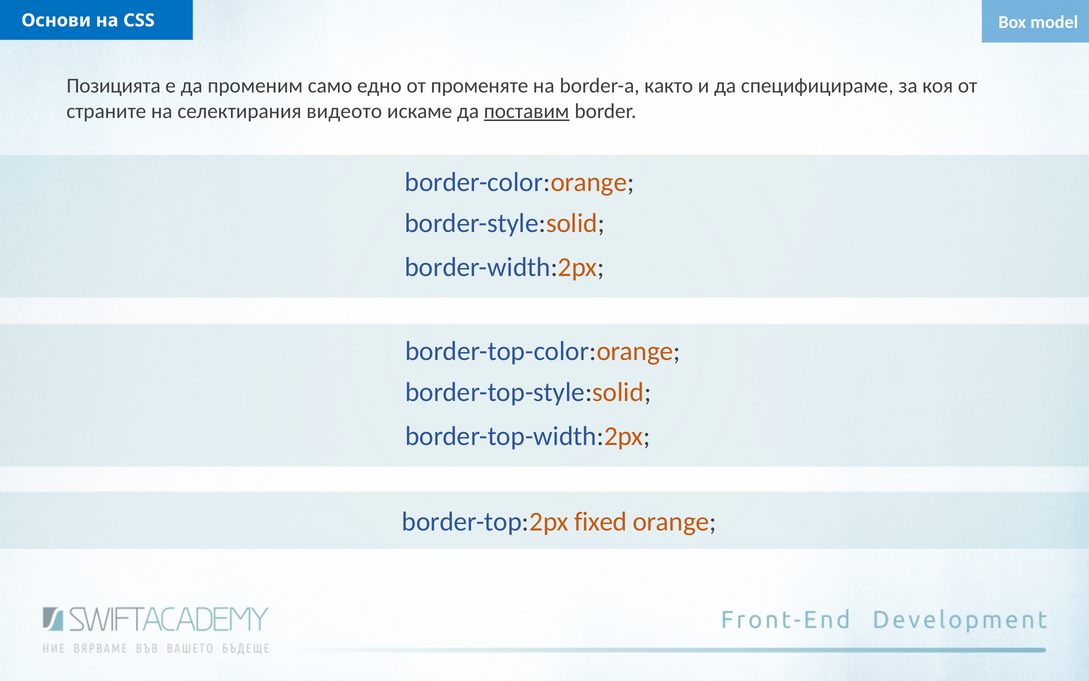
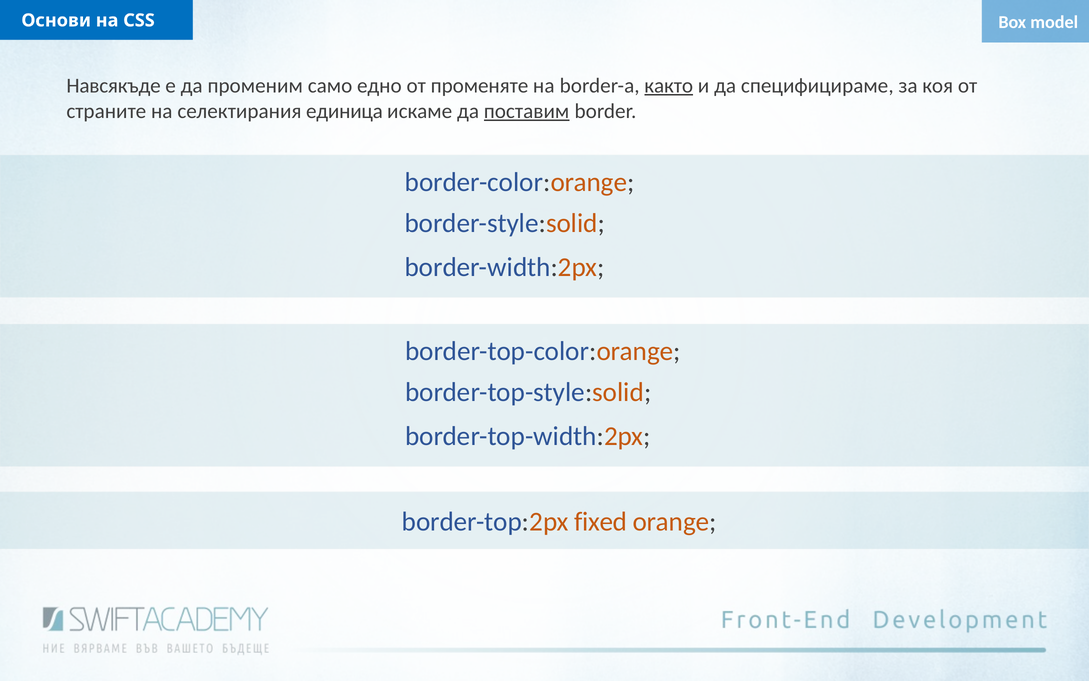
Позицията: Позицията -> Навсякъде
както underline: none -> present
видеото: видеото -> единица
